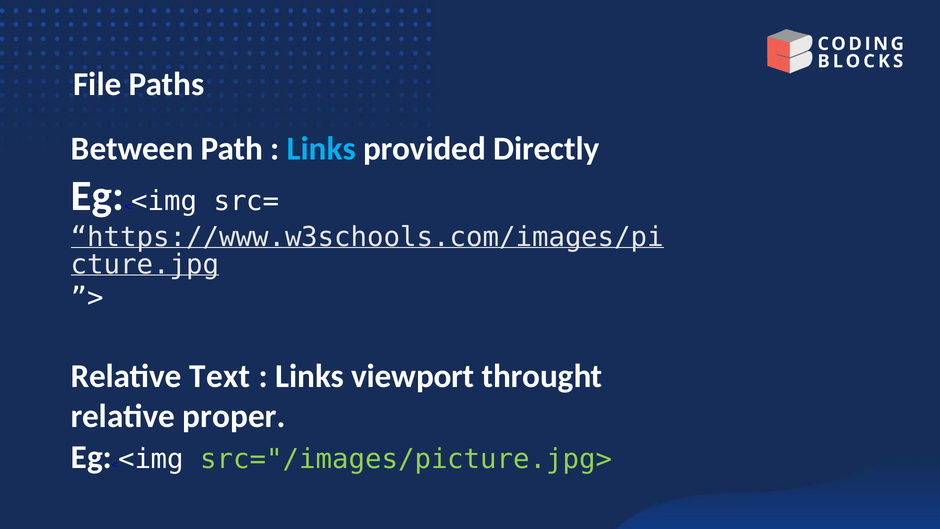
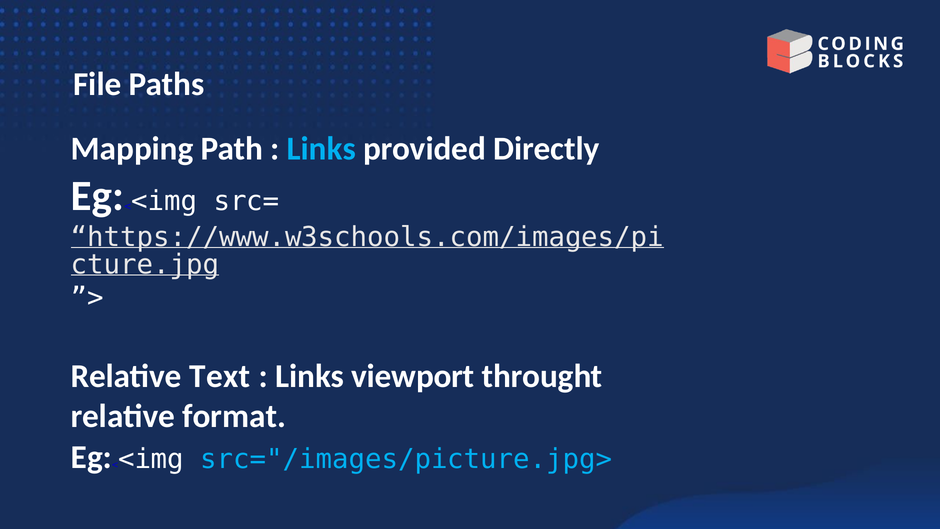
Between: Between -> Mapping
proper: proper -> format
src="/images/picture.jpg> colour: light green -> light blue
